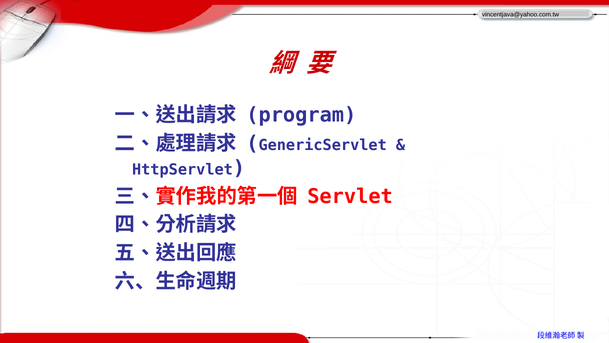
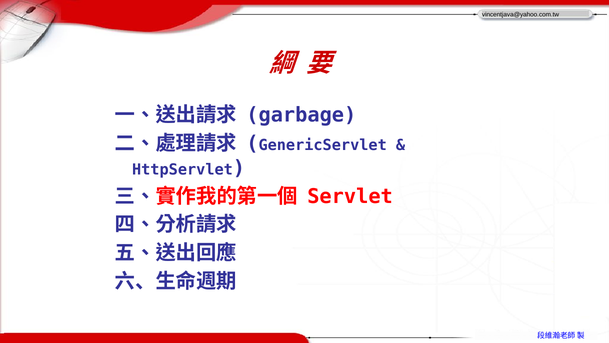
program: program -> garbage
